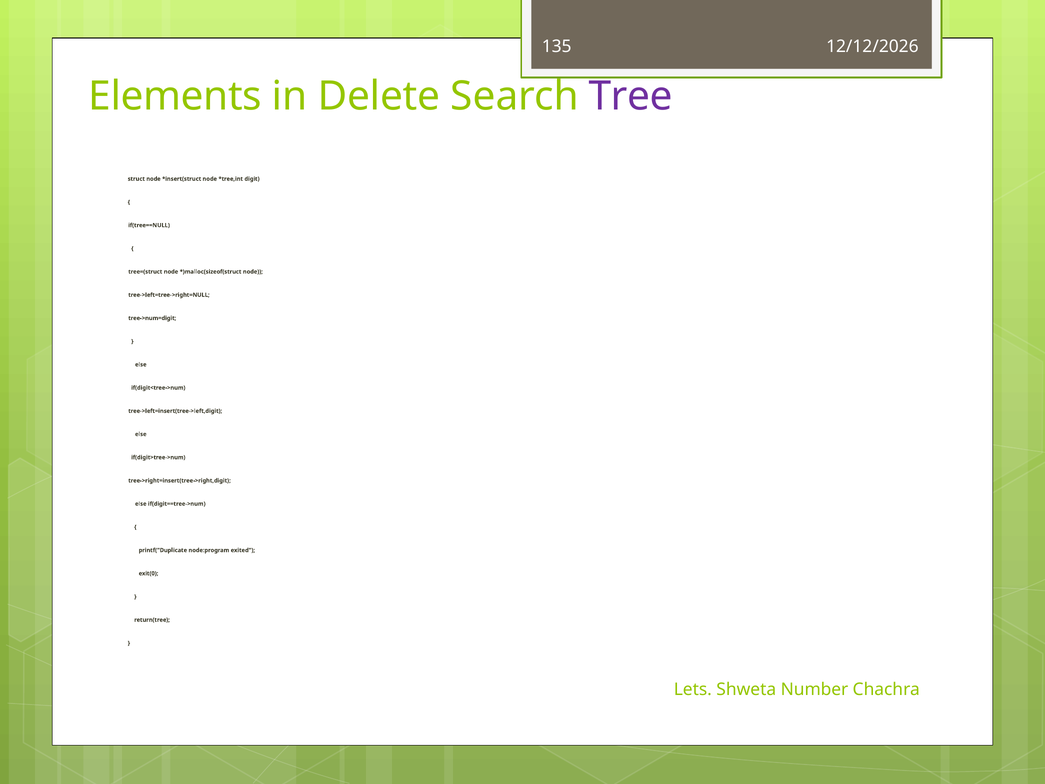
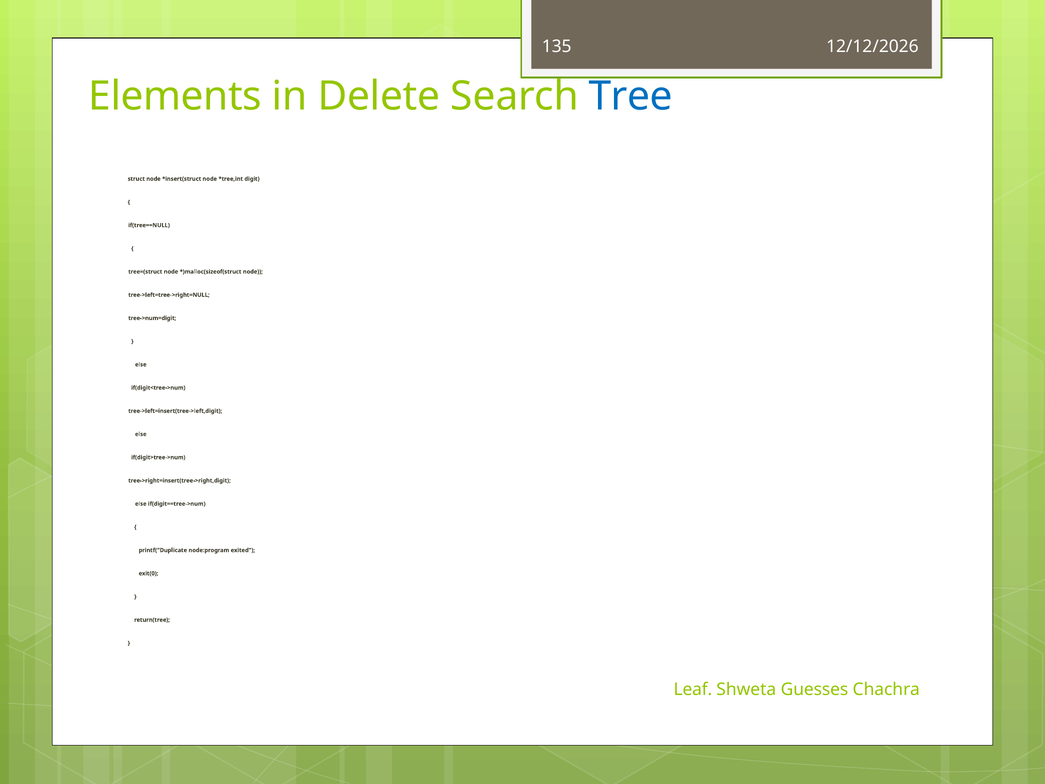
Tree colour: purple -> blue
Lets: Lets -> Leaf
Number: Number -> Guesses
